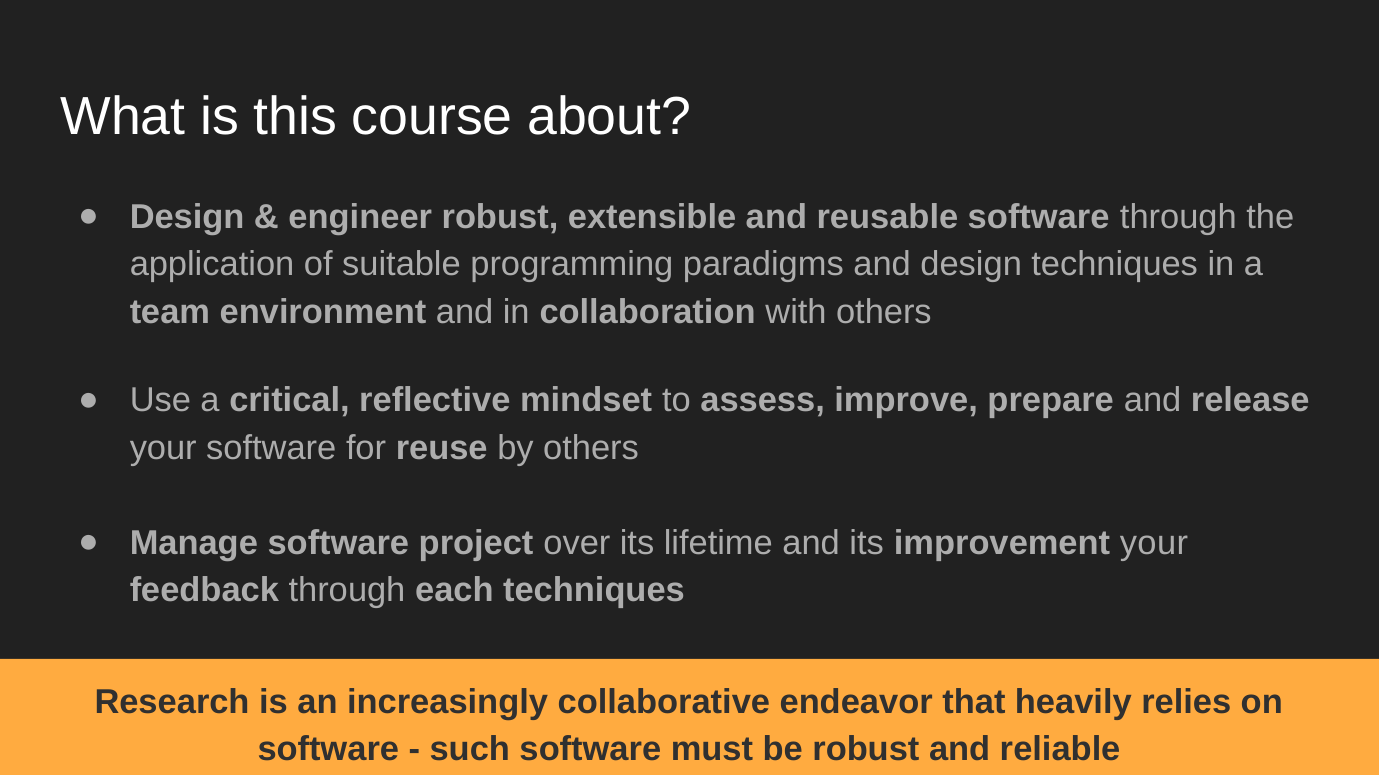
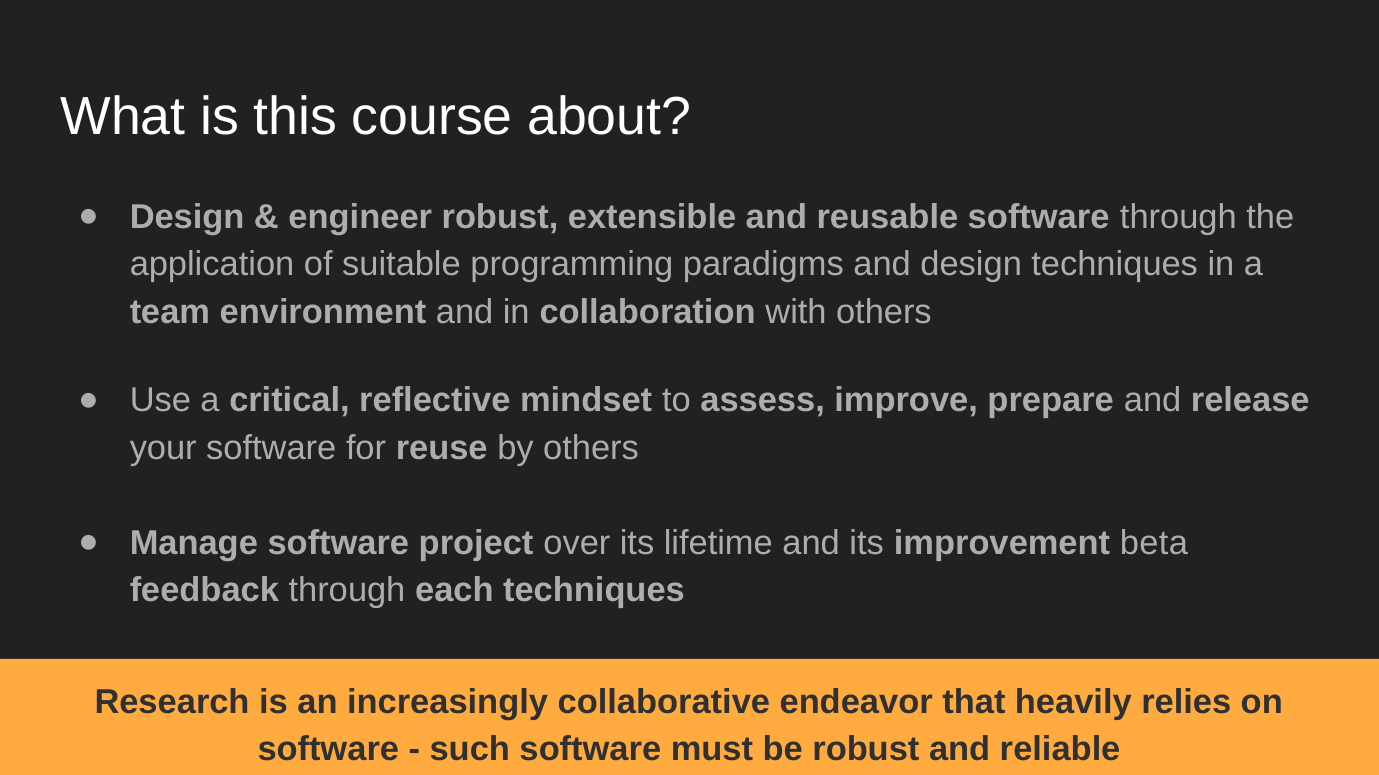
improvement your: your -> beta
